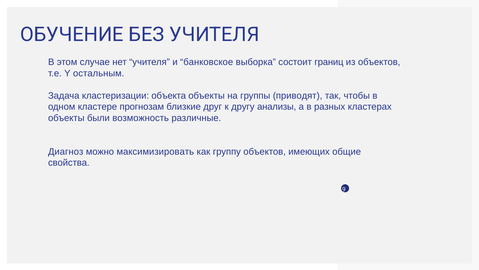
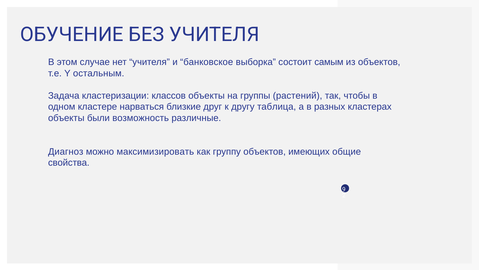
границ: границ -> самым
объекта: объекта -> классов
приводят: приводят -> растений
прогнозам: прогнозам -> нарваться
анализы: анализы -> таблица
